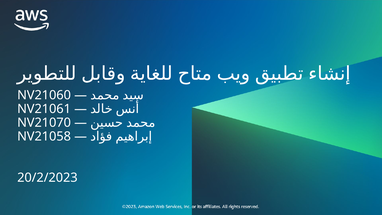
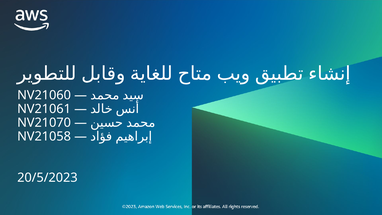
20/2/2023: 20/2/2023 -> 20/5/2023
